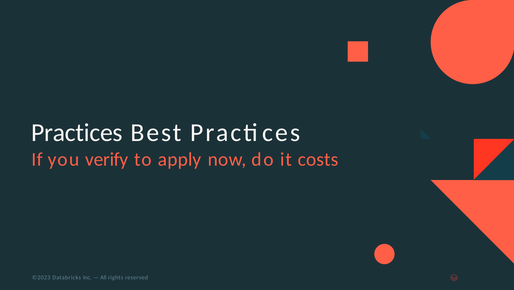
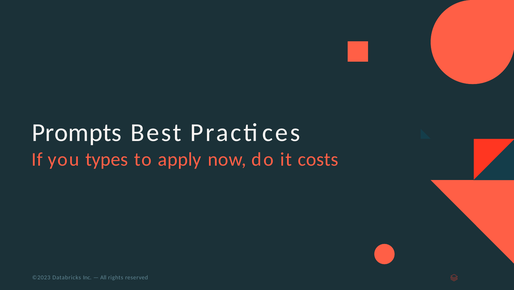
Practices at (77, 132): Practices -> Prompts
verify: verify -> types
